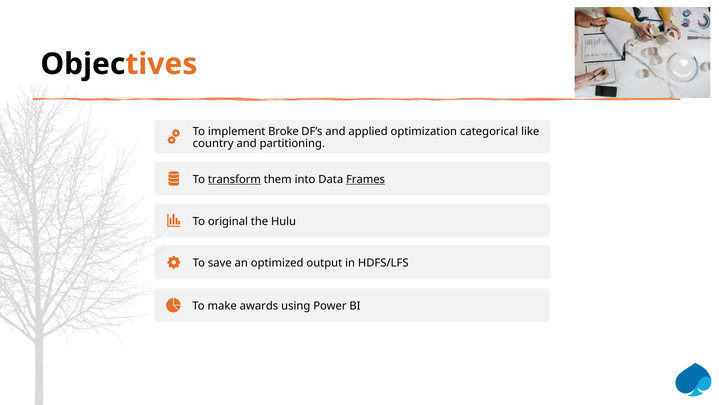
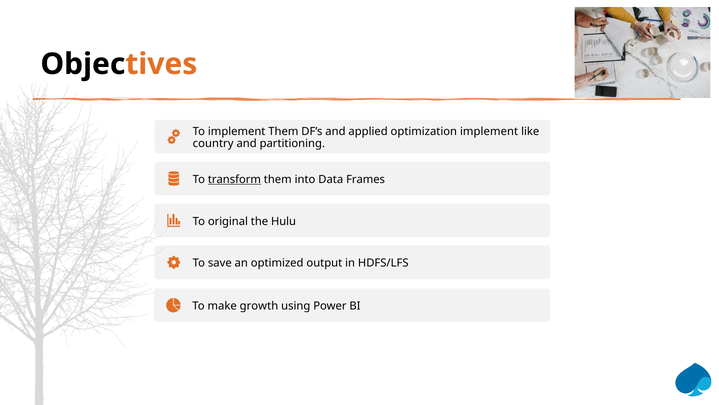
implement Broke: Broke -> Them
optimization categorical: categorical -> implement
Frames underline: present -> none
awards: awards -> growth
